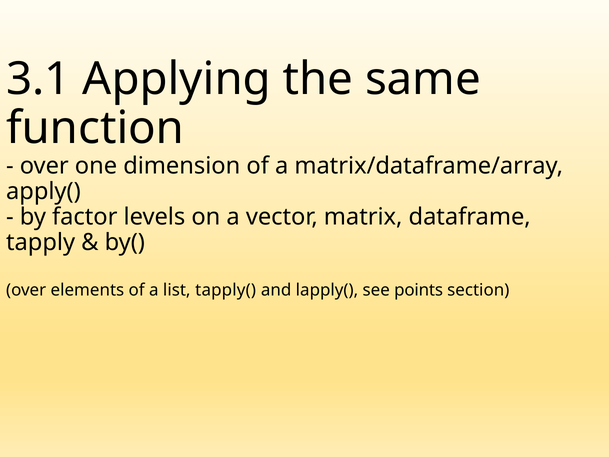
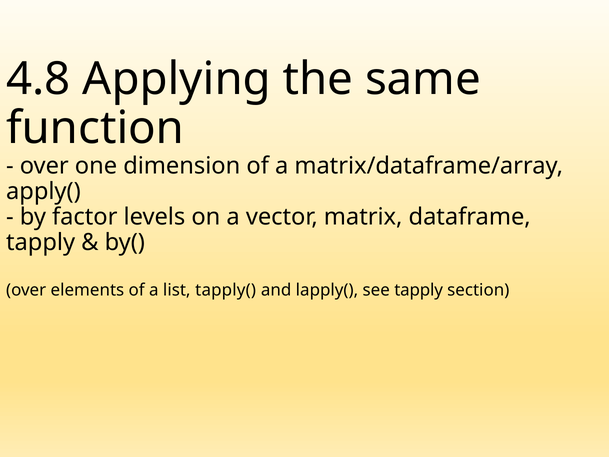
3.1: 3.1 -> 4.8
see points: points -> tapply
